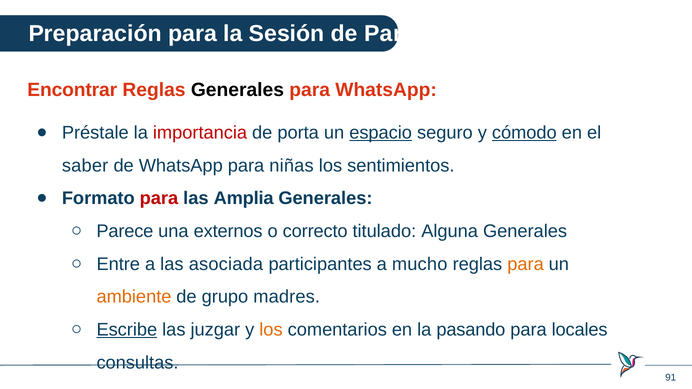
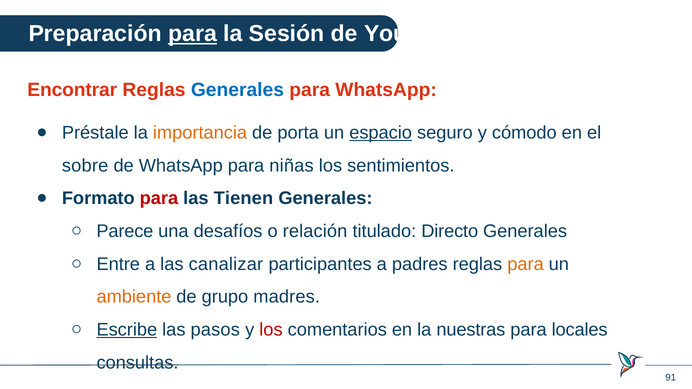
para at (192, 34) underline: none -> present
de Para: Para -> Your
Generales at (237, 90) colour: black -> blue
importancia colour: red -> orange
cómodo underline: present -> none
saber: saber -> sobre
Amplia: Amplia -> Tienen
externos: externos -> desafíos
correcto: correcto -> relación
Alguna: Alguna -> Directo
asociada: asociada -> canalizar
mucho: mucho -> padres
juzgar: juzgar -> pasos
los at (271, 330) colour: orange -> red
pasando: pasando -> nuestras
